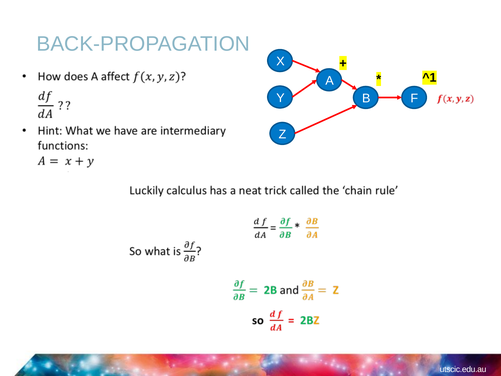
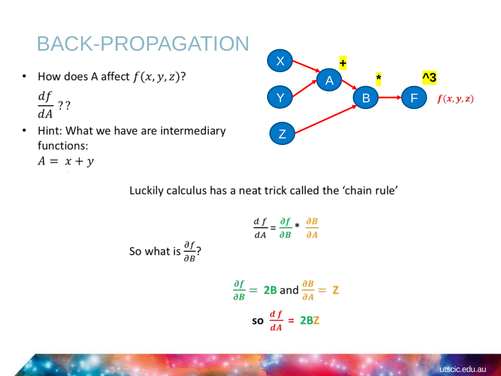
^1: ^1 -> ^3
